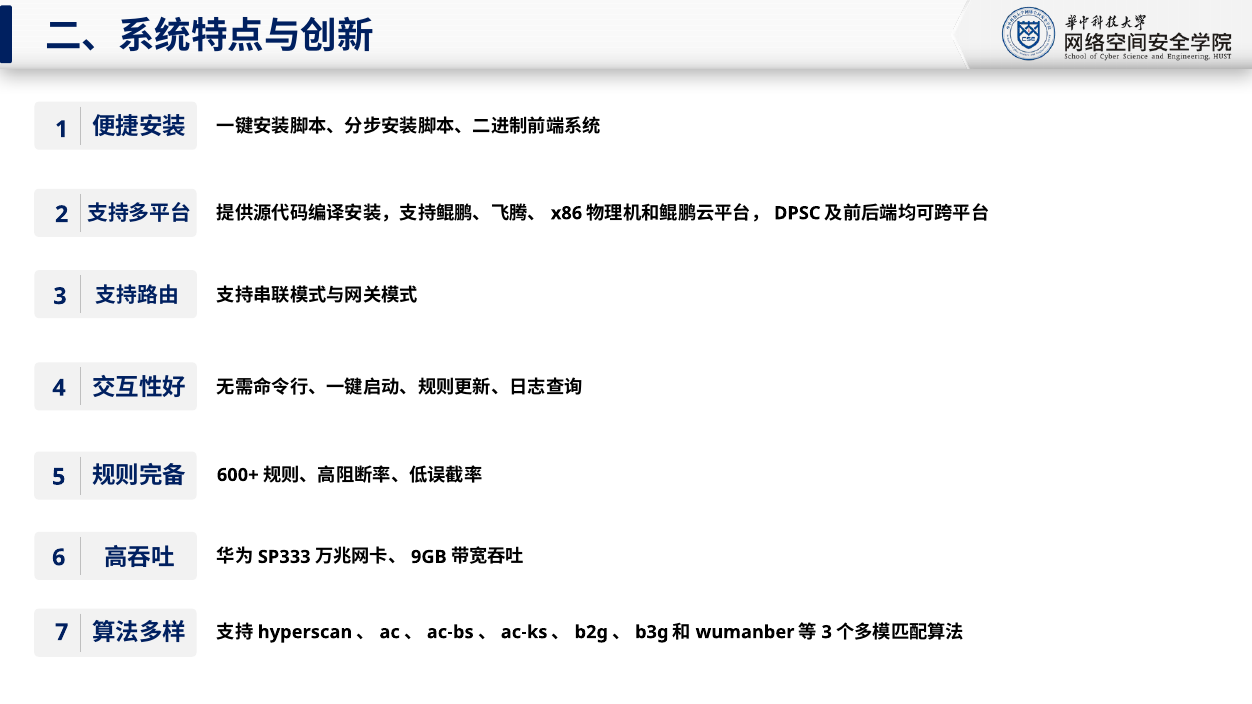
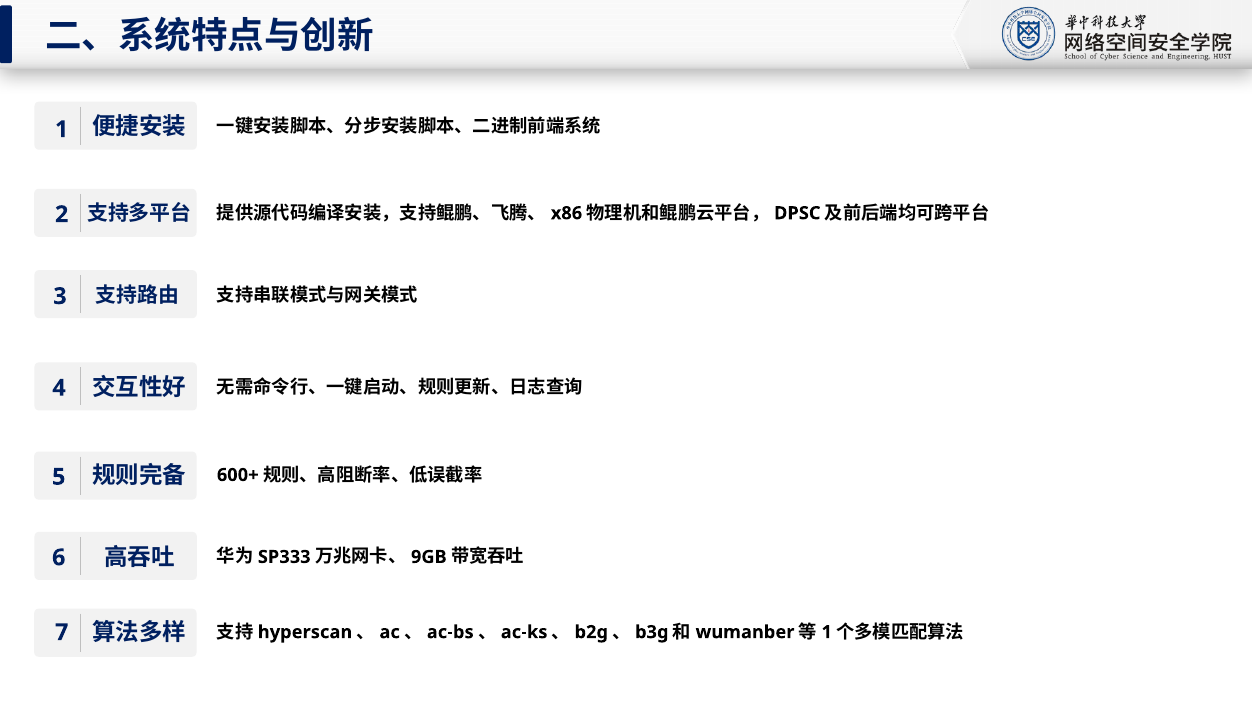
3 at (827, 632): 3 -> 1
